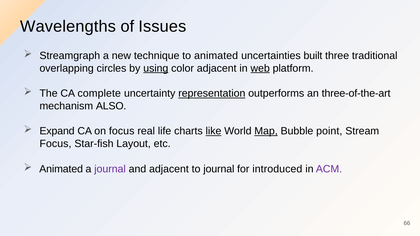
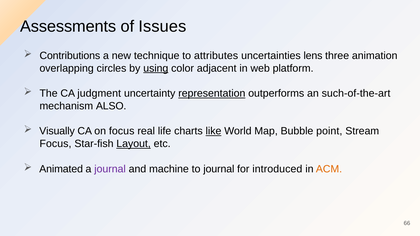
Wavelengths: Wavelengths -> Assessments
Streamgraph: Streamgraph -> Contributions
to animated: animated -> attributes
built: built -> lens
traditional: traditional -> animation
web underline: present -> none
complete: complete -> judgment
three-of-the-art: three-of-the-art -> such-of-the-art
Expand: Expand -> Visually
Map underline: present -> none
Layout underline: none -> present
and adjacent: adjacent -> machine
ACM colour: purple -> orange
